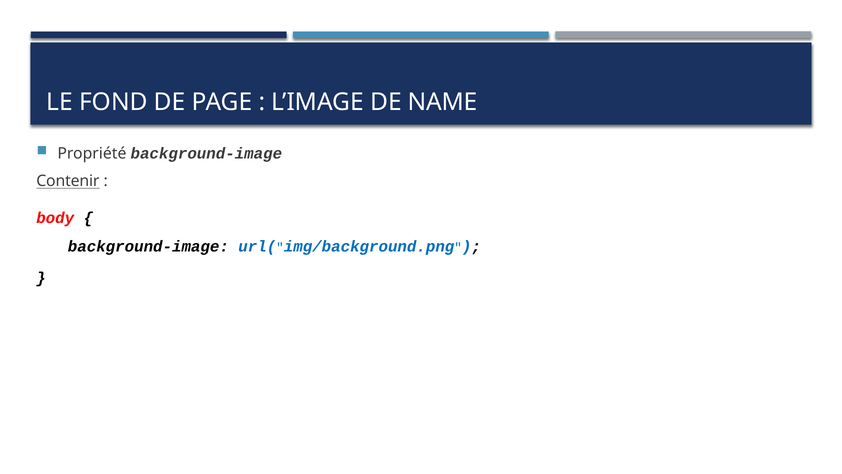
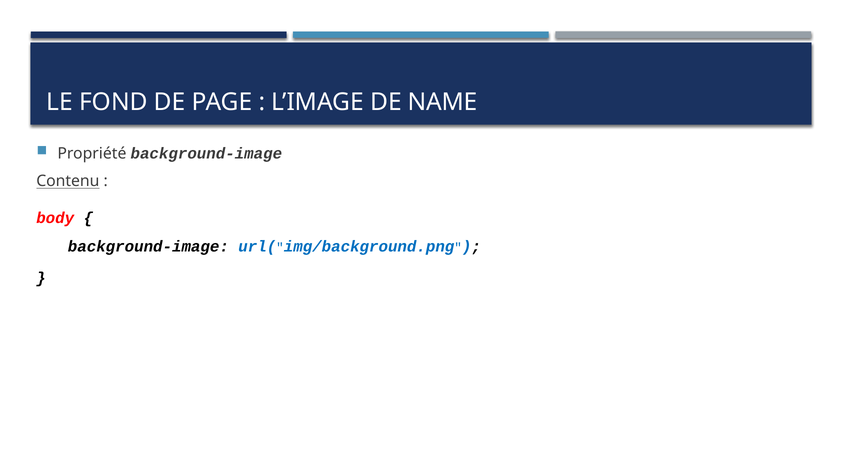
Contenir: Contenir -> Contenu
